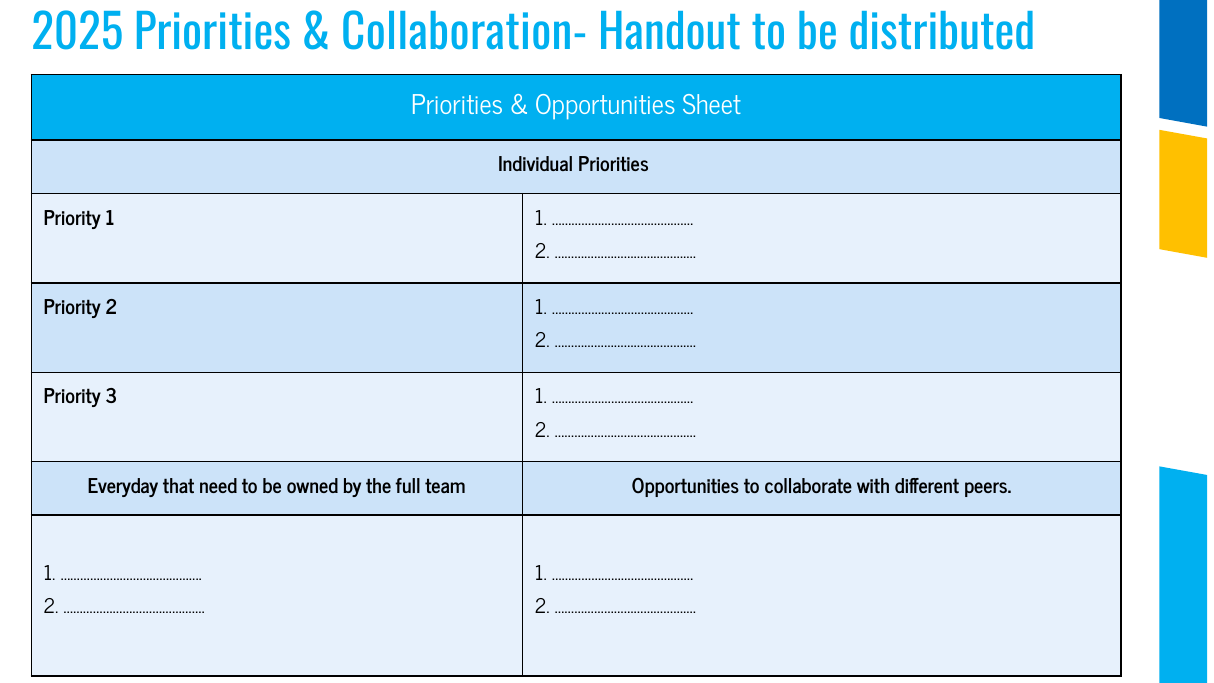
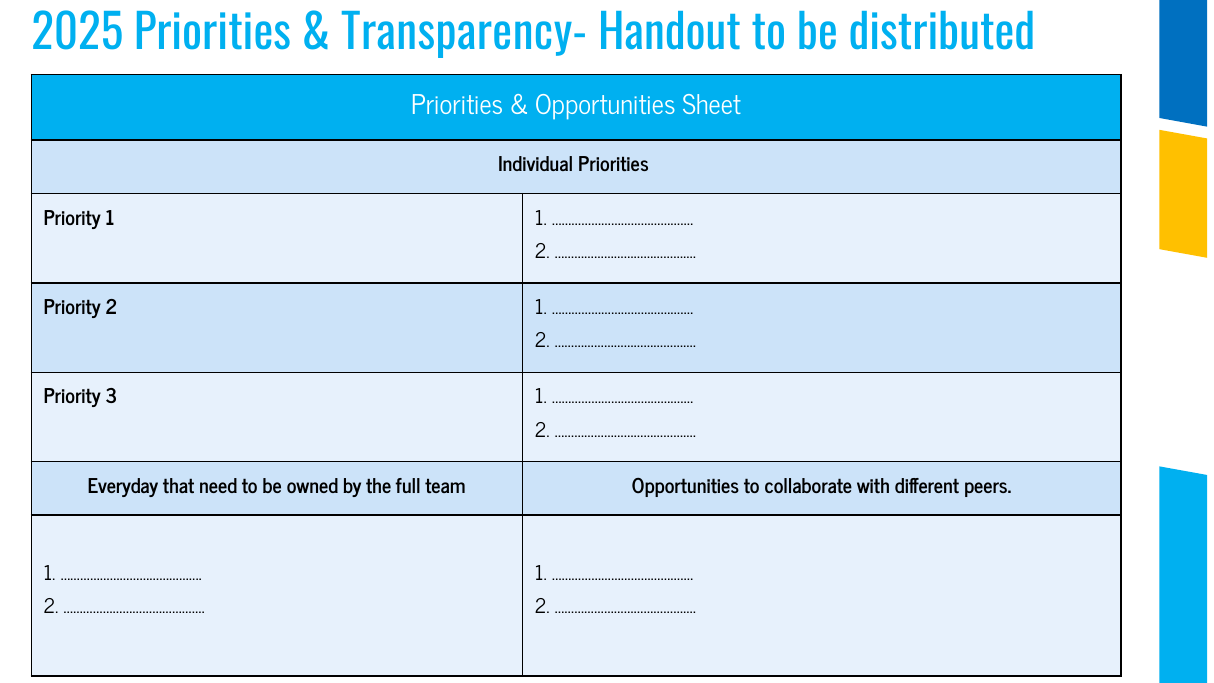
Collaboration-: Collaboration- -> Transparency-
